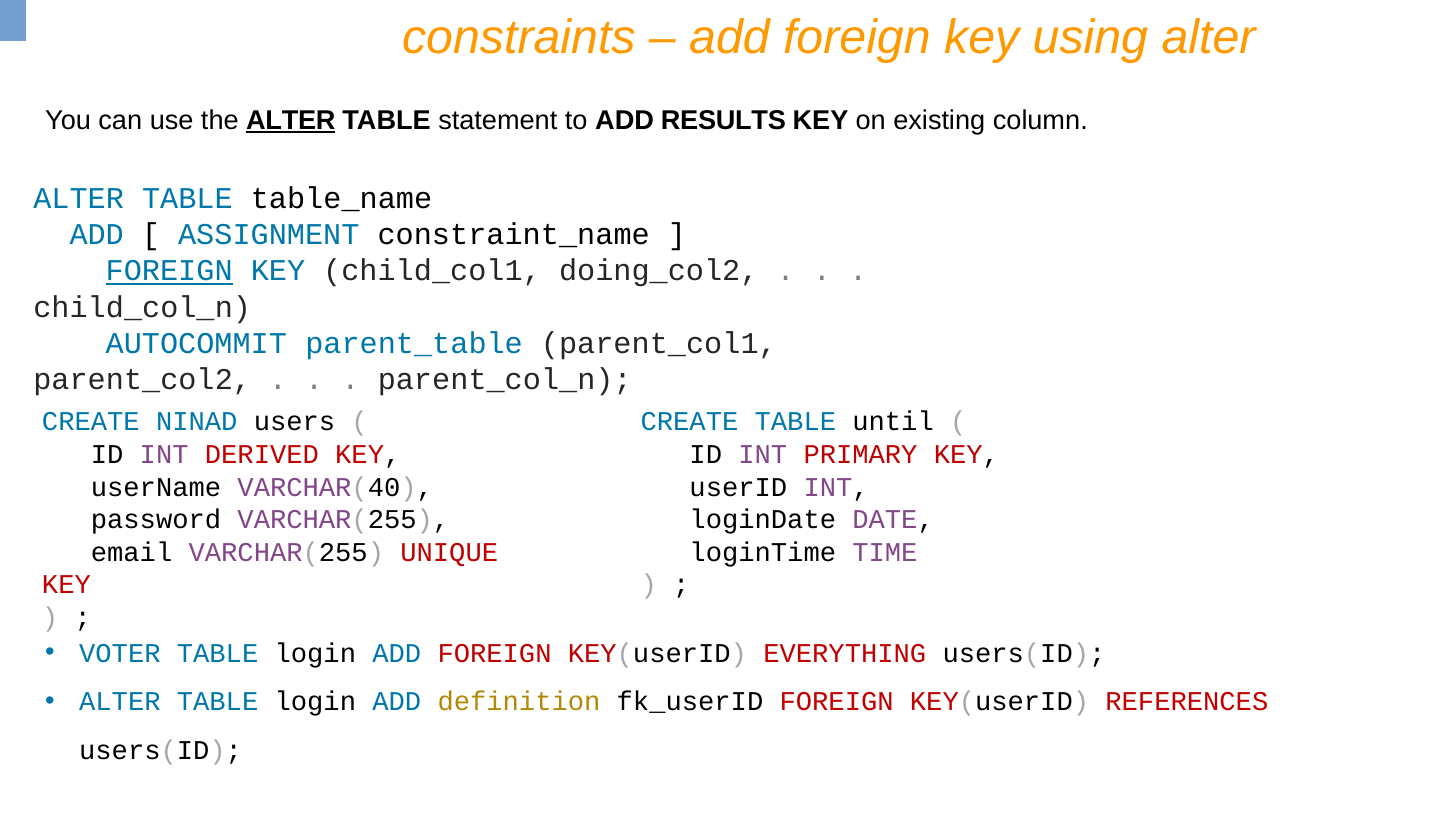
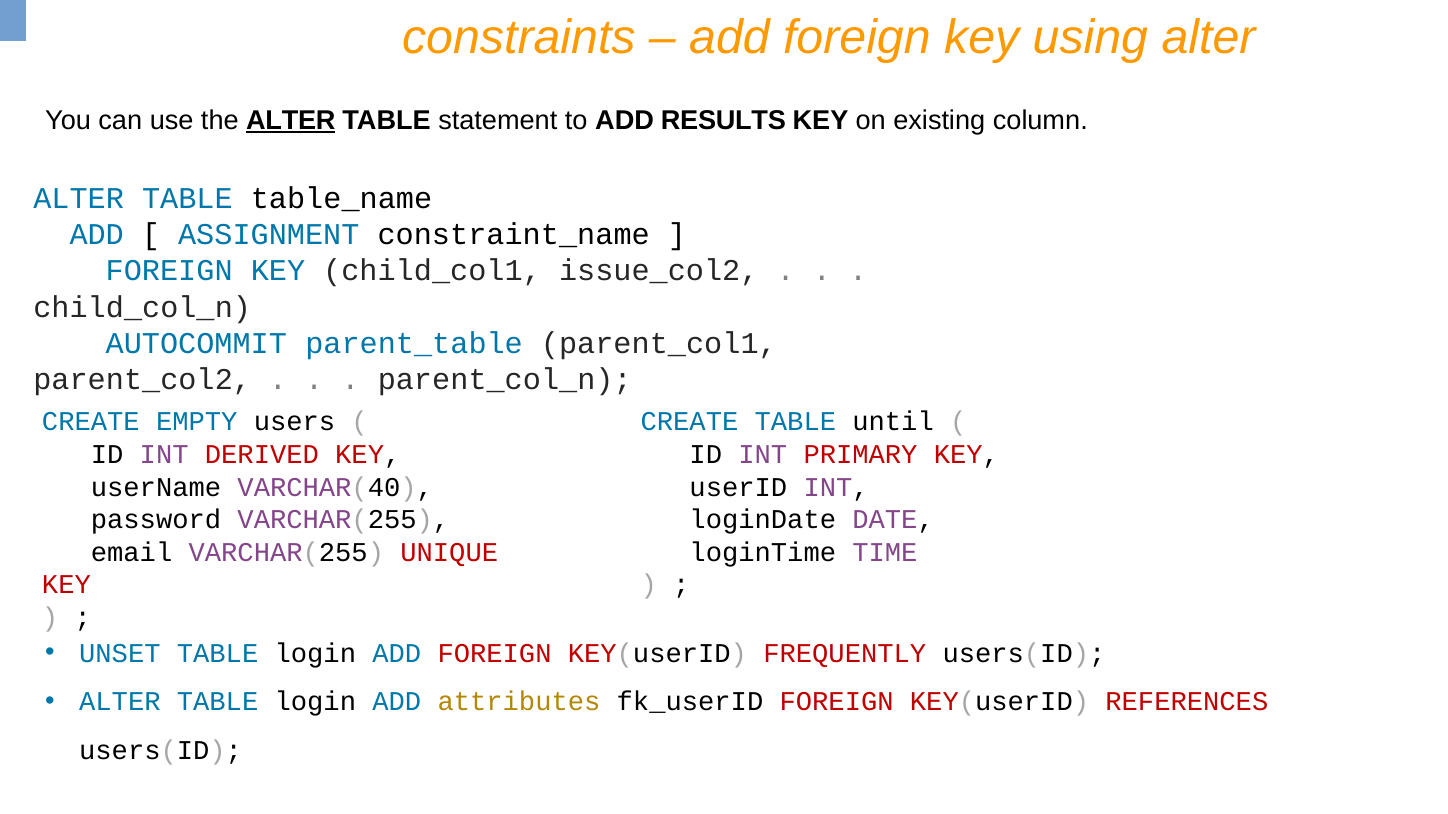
FOREIGN at (169, 271) underline: present -> none
doing_col2: doing_col2 -> issue_col2
NINAD: NINAD -> EMPTY
VOTER: VOTER -> UNSET
EVERYTHING: EVERYTHING -> FREQUENTLY
definition: definition -> attributes
